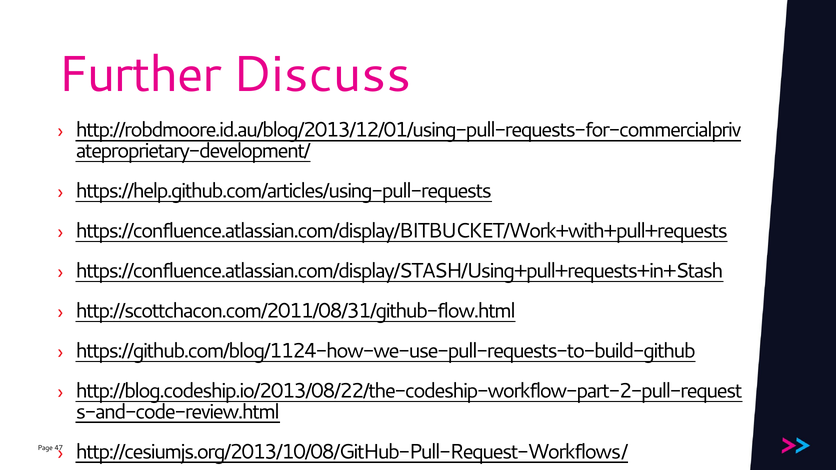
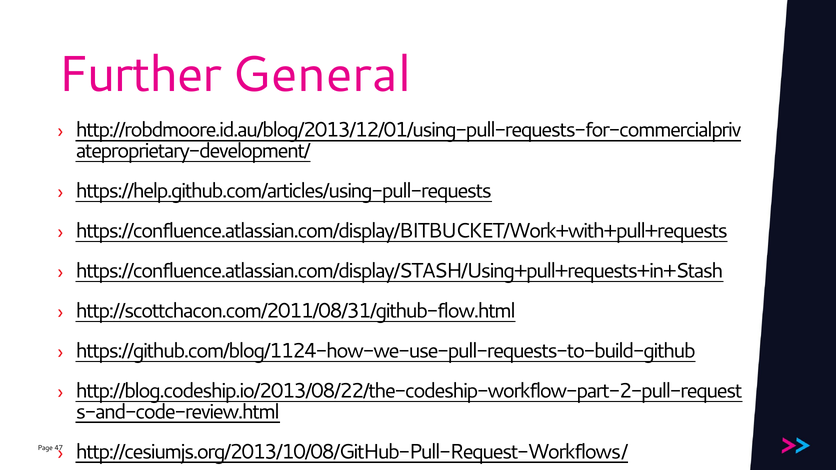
Discuss: Discuss -> General
